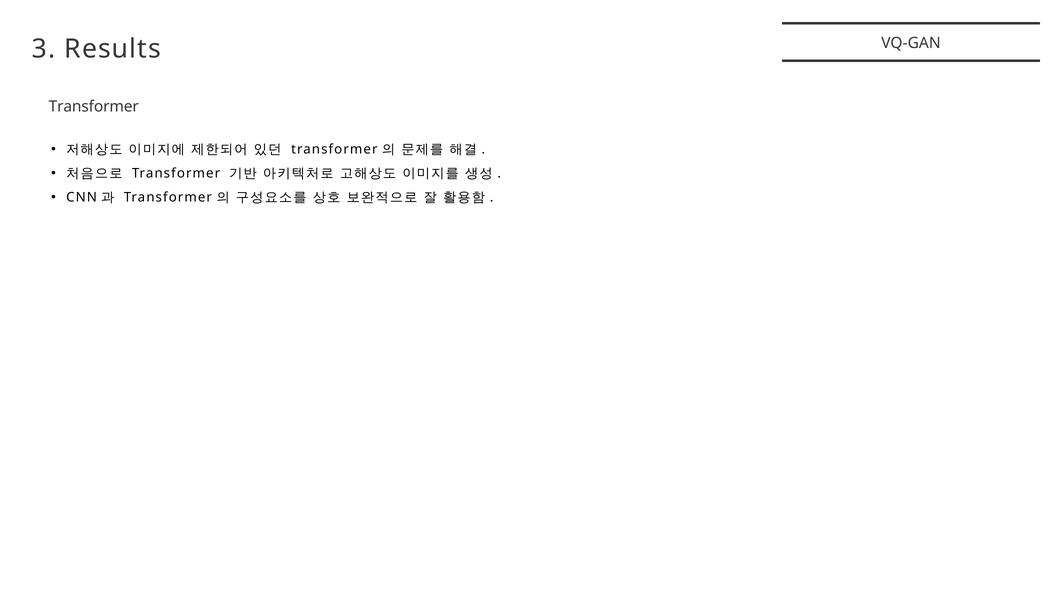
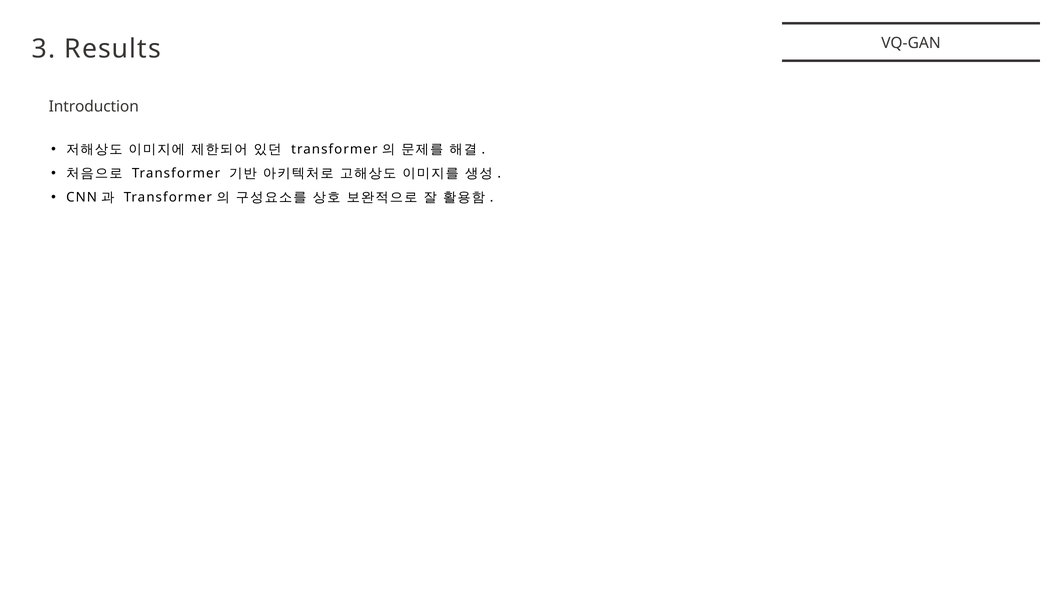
Transformer at (94, 106): Transformer -> Introduction
